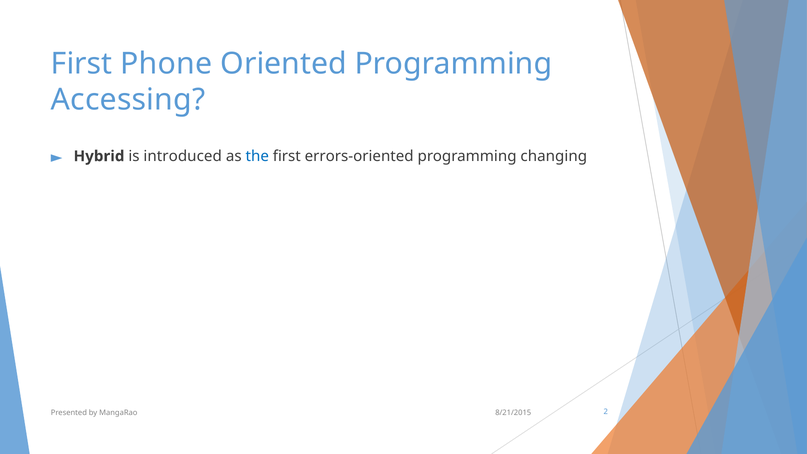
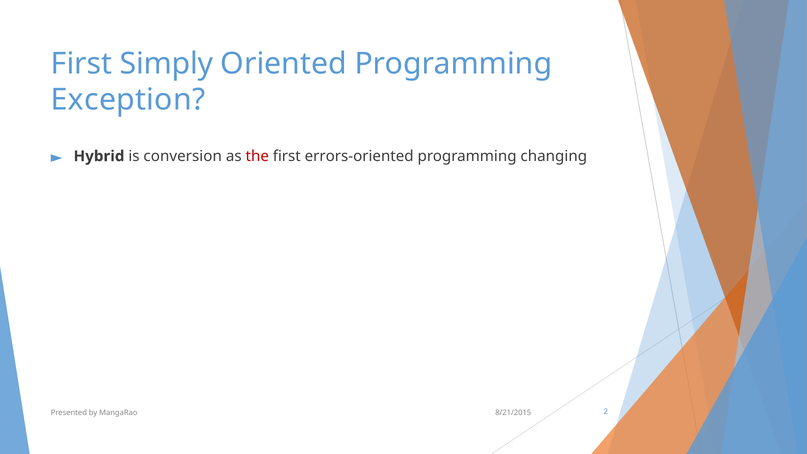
Phone: Phone -> Simply
Accessing: Accessing -> Exception
introduced: introduced -> conversion
the colour: blue -> red
